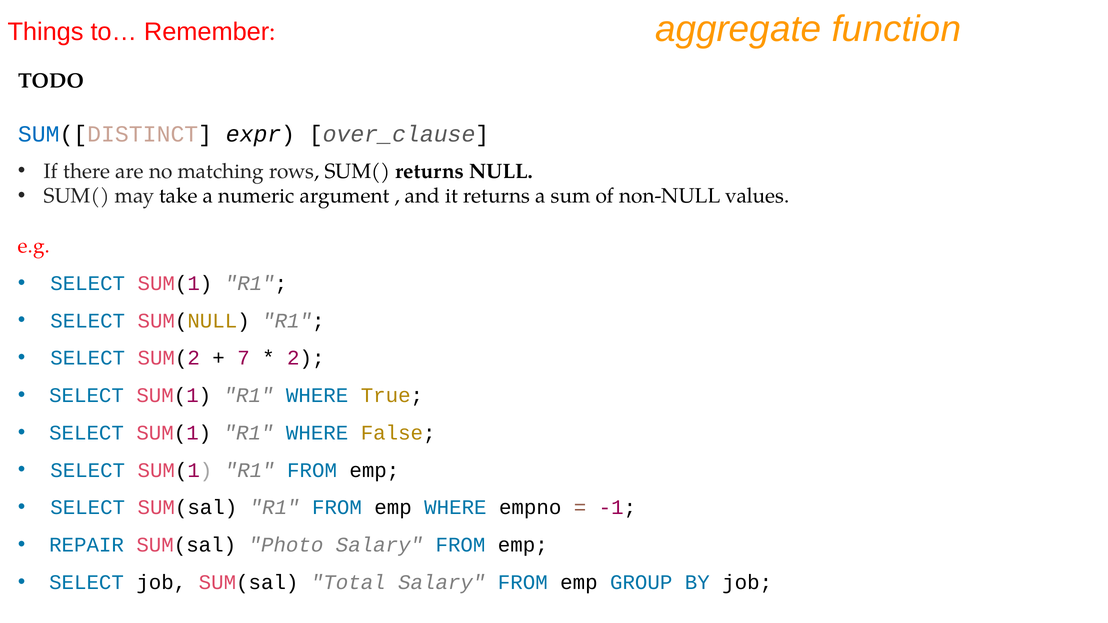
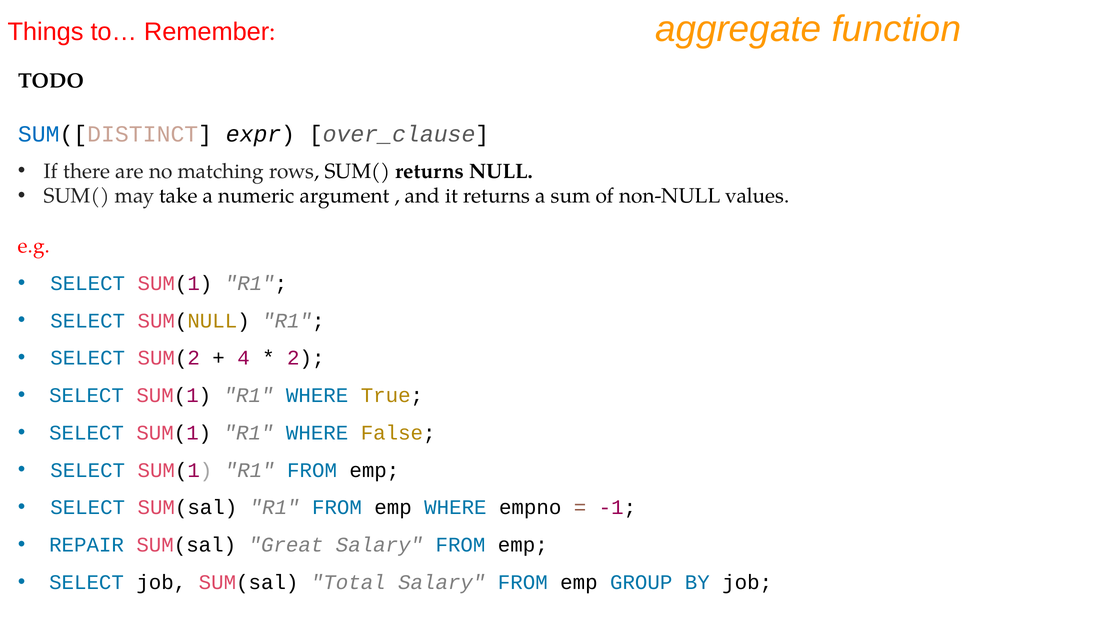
7: 7 -> 4
Photo: Photo -> Great
